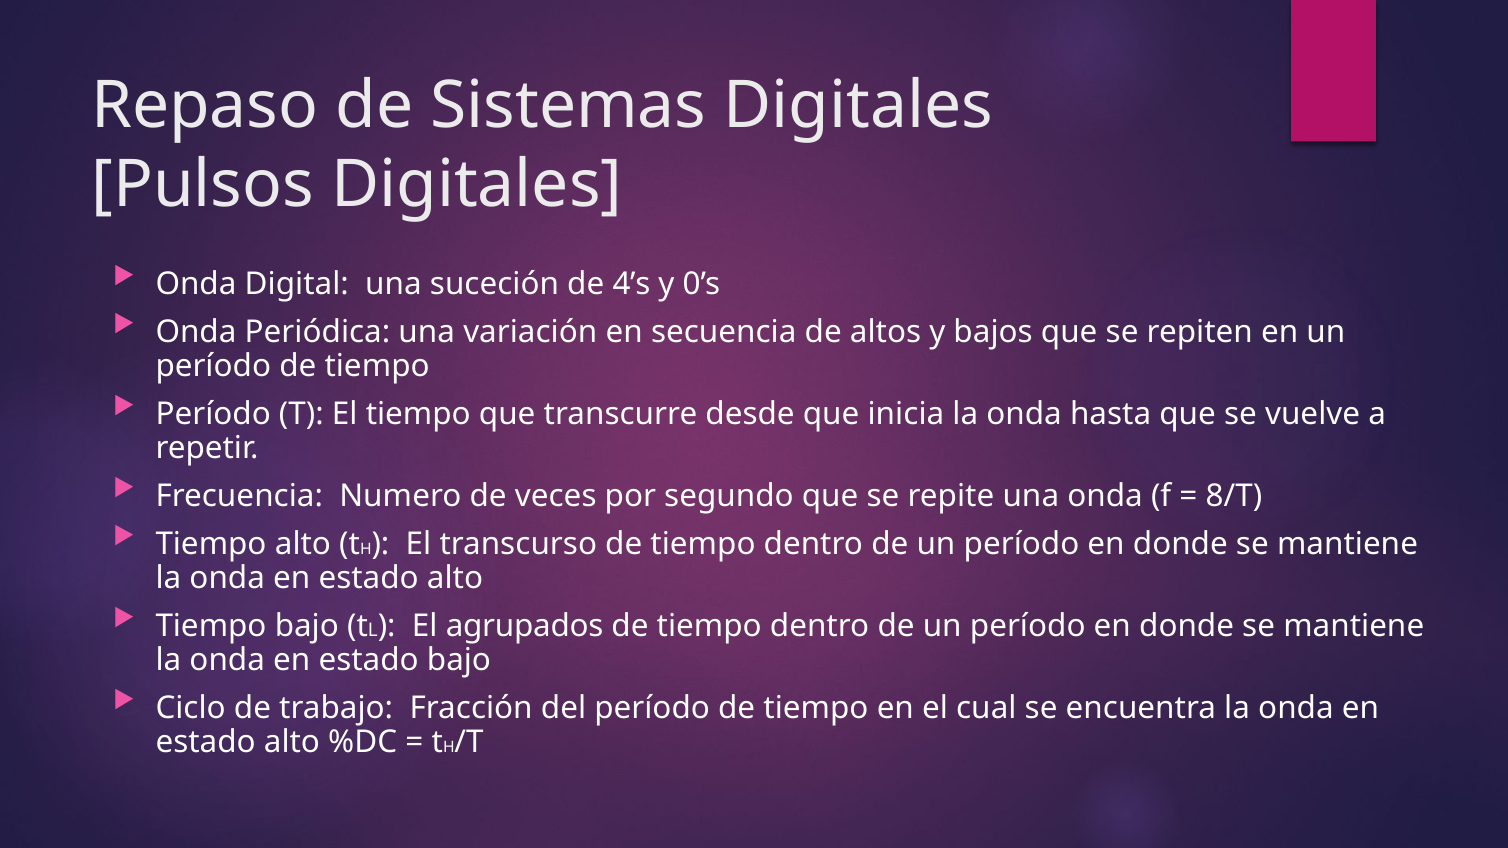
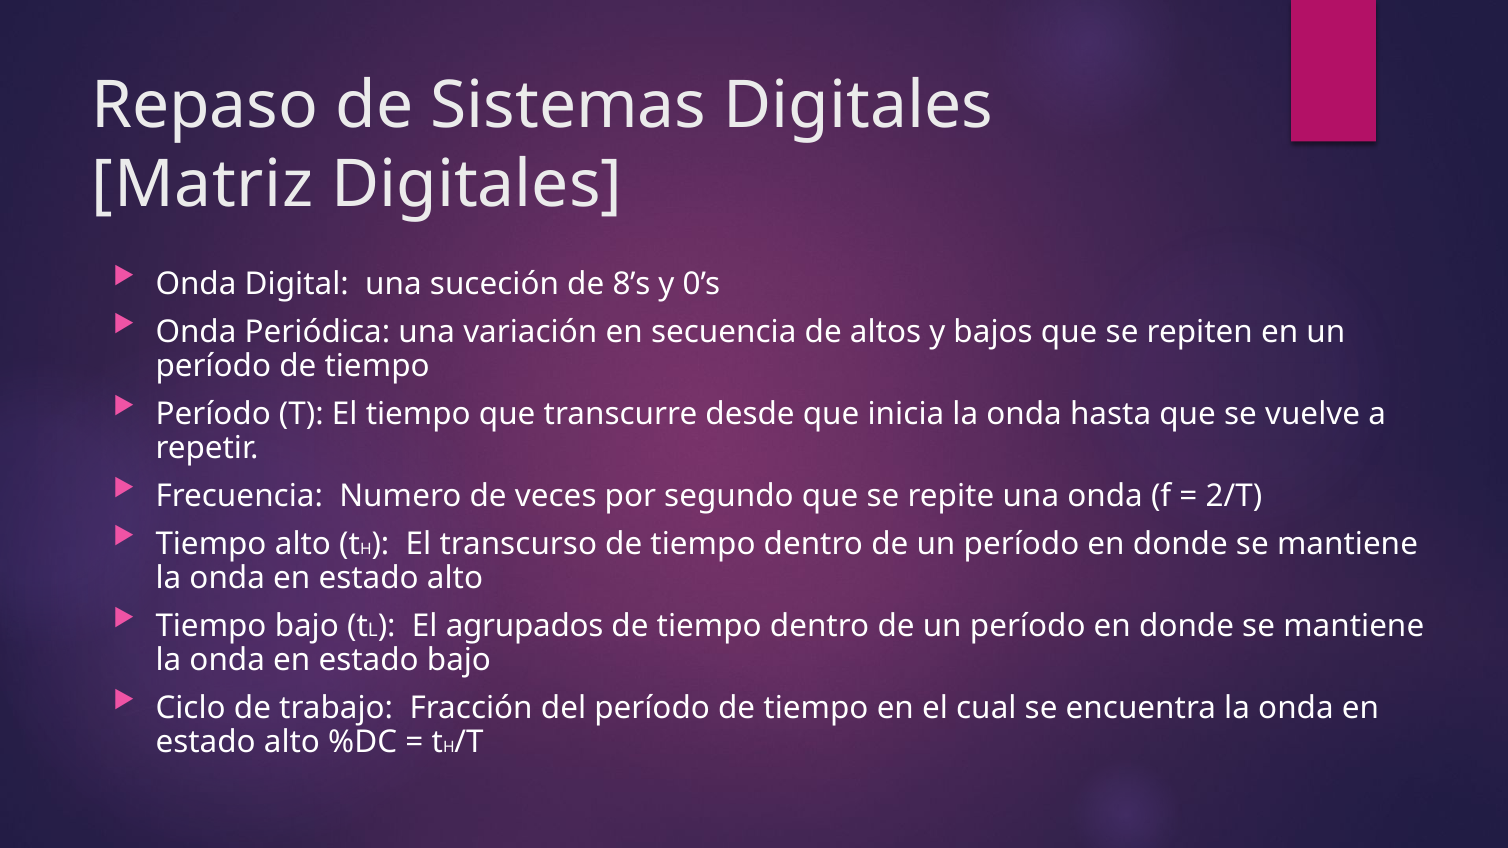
Pulsos: Pulsos -> Matriz
4’s: 4’s -> 8’s
8/T: 8/T -> 2/T
